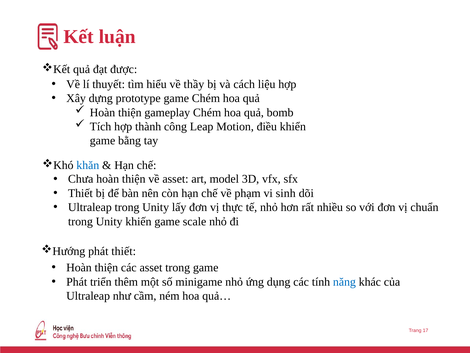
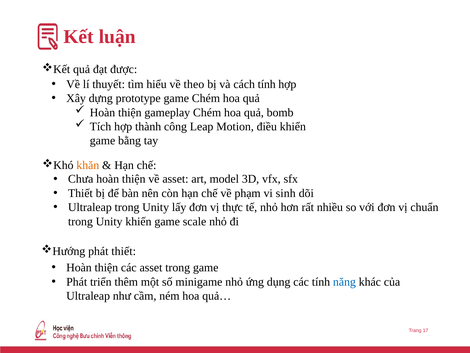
thầy: thầy -> theo
cách liệu: liệu -> tính
khăn colour: blue -> orange
